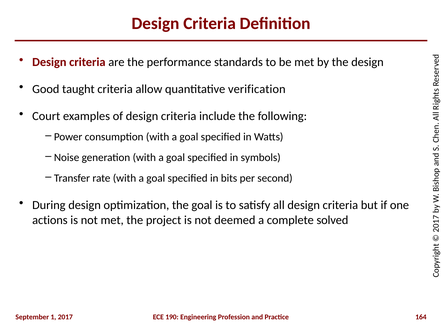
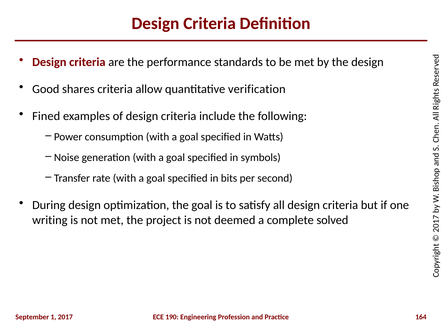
taught: taught -> shares
Court: Court -> Fined
actions: actions -> writing
